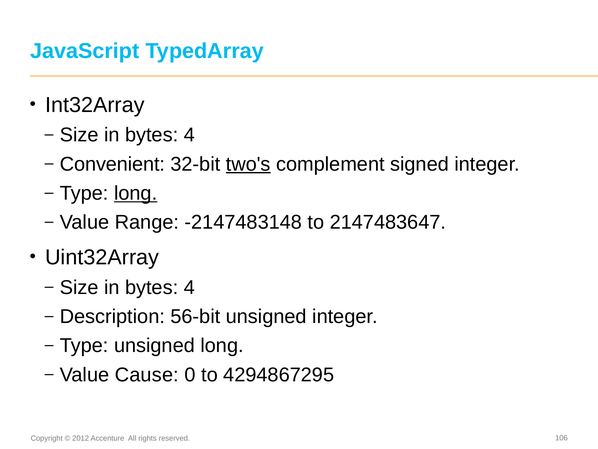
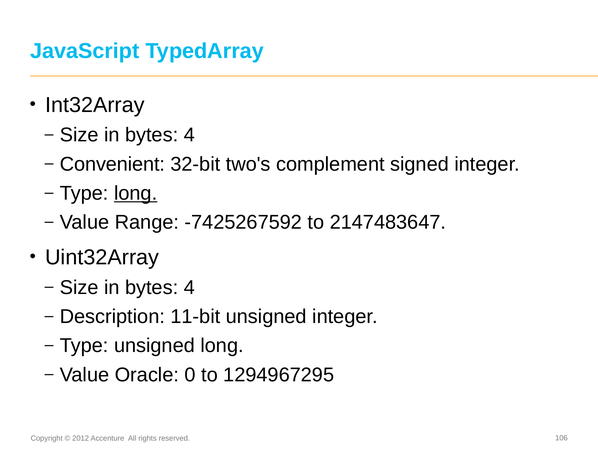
two's underline: present -> none
-2147483148: -2147483148 -> -7425267592
56-bit: 56-bit -> 11-bit
Cause: Cause -> Oracle
4294867295: 4294867295 -> 1294967295
